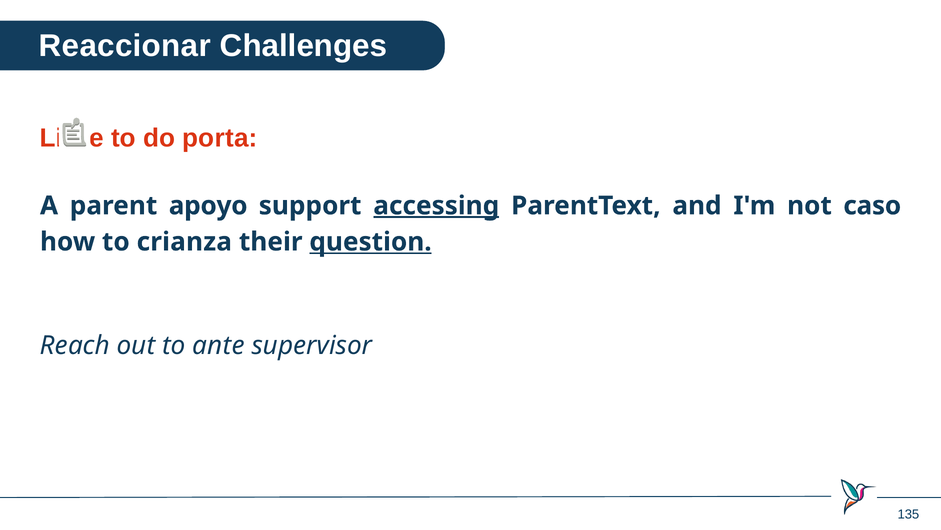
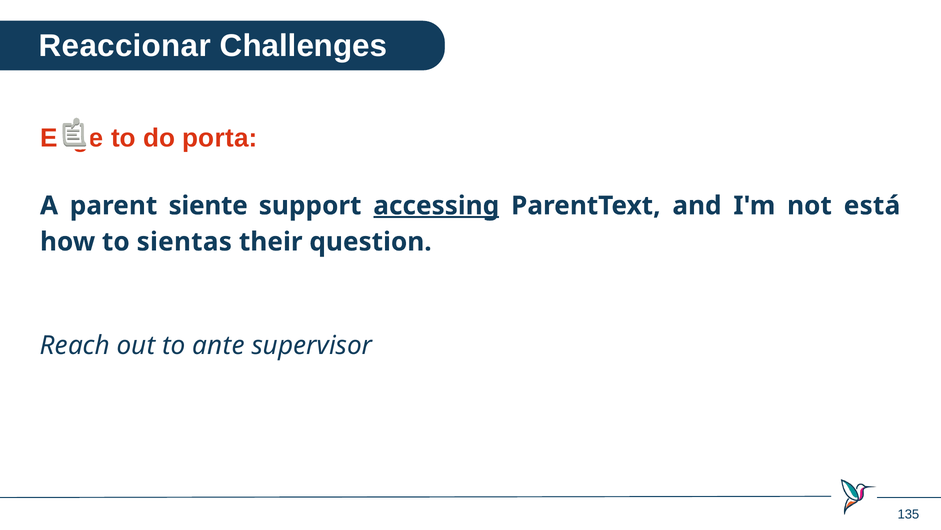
Libre: Libre -> Elige
apoyo: apoyo -> siente
caso: caso -> está
crianza: crianza -> sientas
question underline: present -> none
